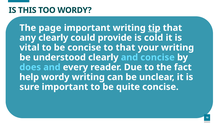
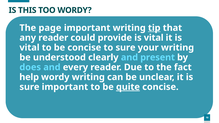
any clearly: clearly -> reader
provide is cold: cold -> vital
to that: that -> sure
and concise: concise -> present
quite underline: none -> present
